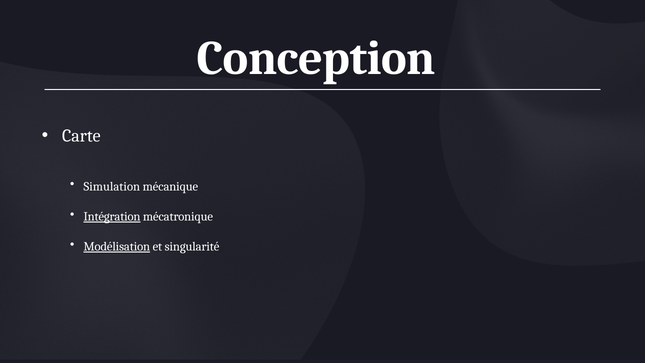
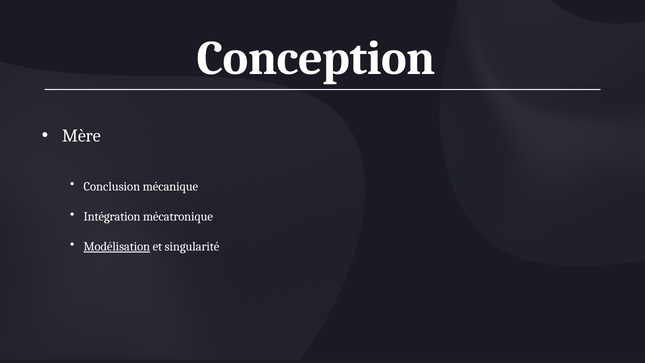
Carte: Carte -> Mère
Simulation: Simulation -> Conclusion
Intégration underline: present -> none
